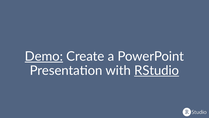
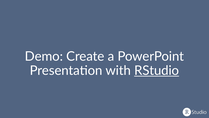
Demo underline: present -> none
